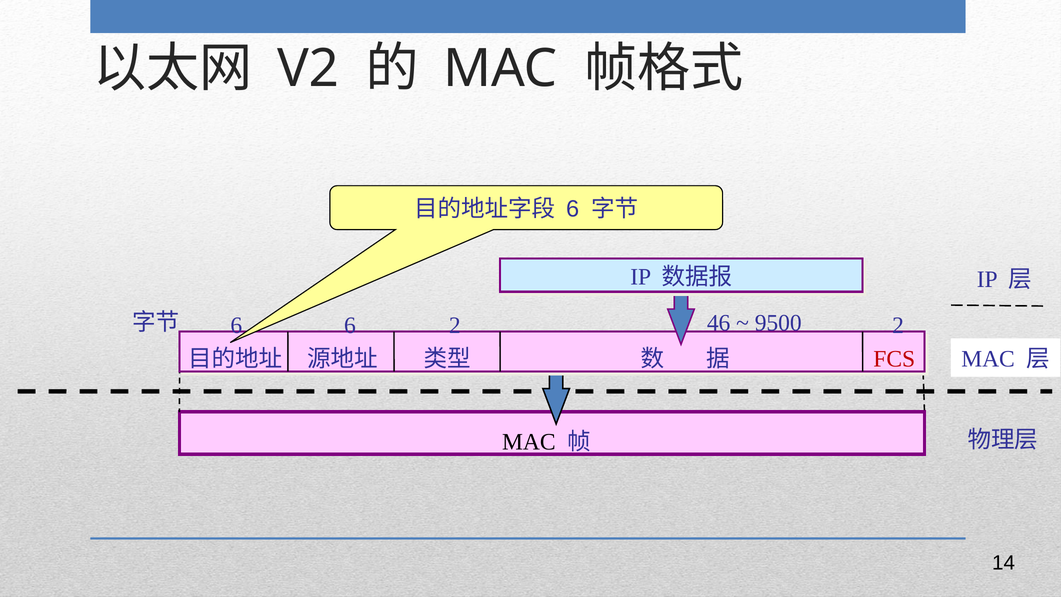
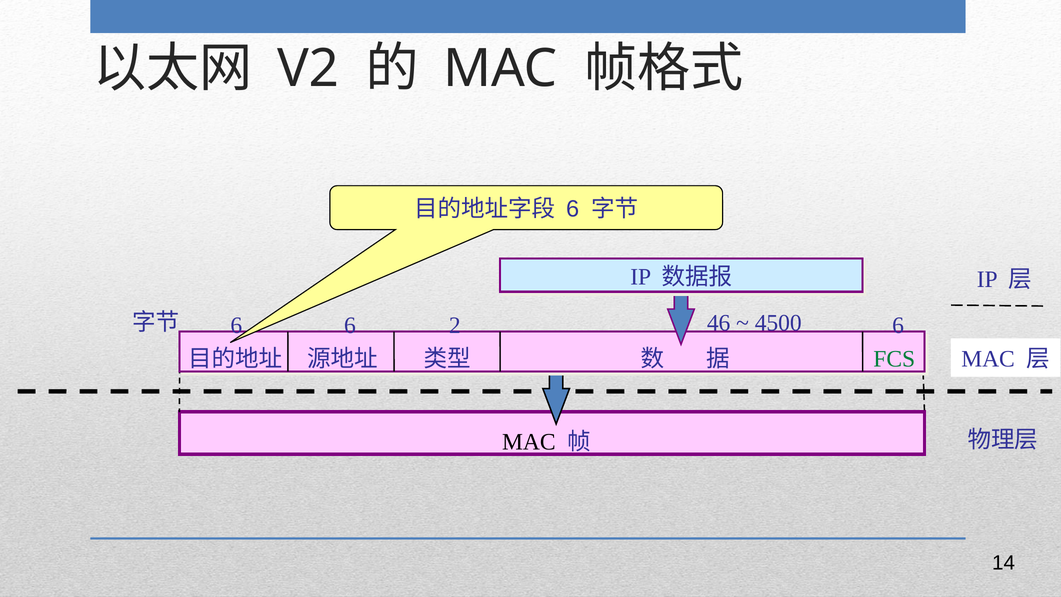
9500: 9500 -> 4500
2 at (898, 326): 2 -> 6
FCS colour: red -> green
